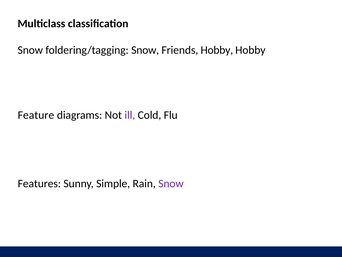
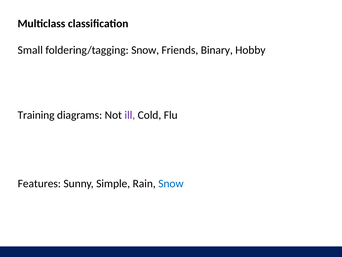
Snow at (30, 50): Snow -> Small
Friends Hobby: Hobby -> Binary
Feature: Feature -> Training
Snow at (171, 183) colour: purple -> blue
